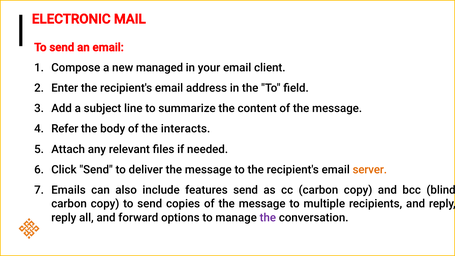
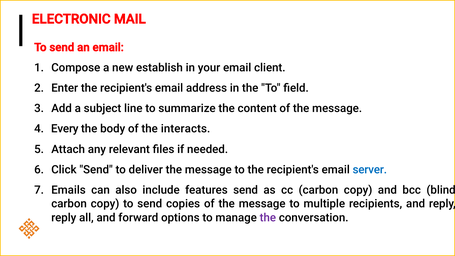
managed: managed -> establish
Refer: Refer -> Every
server colour: orange -> blue
